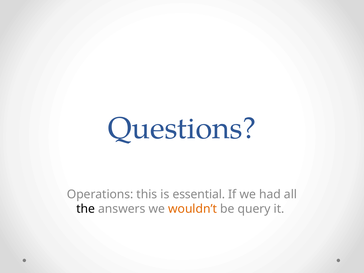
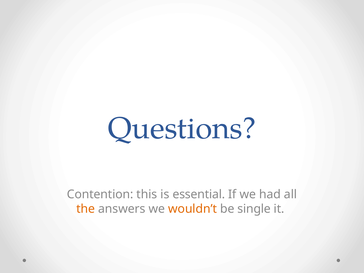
Operations: Operations -> Contention
the colour: black -> orange
query: query -> single
